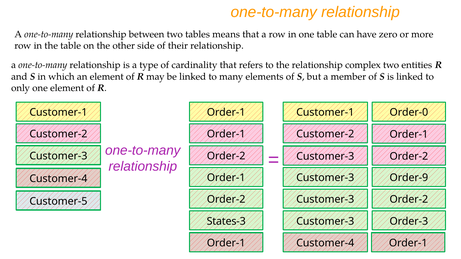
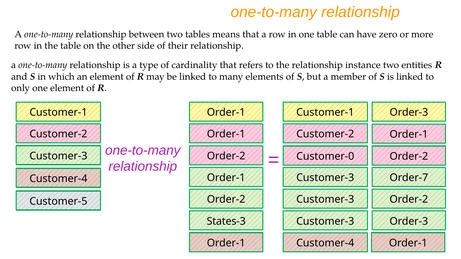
complex: complex -> instance
Customer-1 Order-0: Order-0 -> Order-3
Customer-3 at (325, 156): Customer-3 -> Customer-0
Order-9: Order-9 -> Order-7
